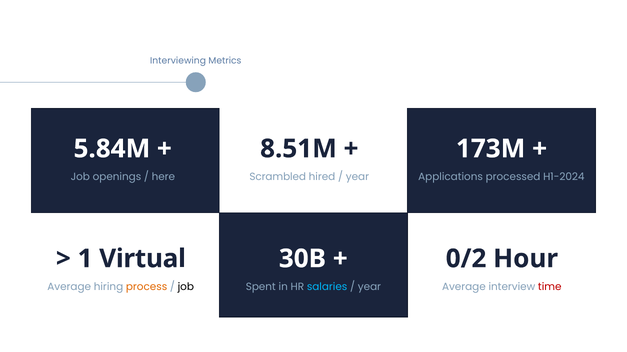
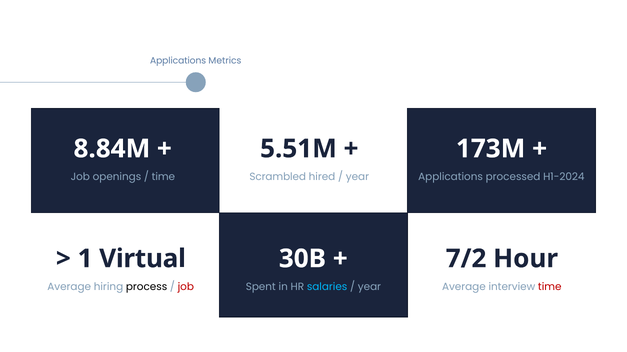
Interviewing at (178, 61): Interviewing -> Applications
5.84M: 5.84M -> 8.84M
8.51M: 8.51M -> 5.51M
here at (163, 177): here -> time
0/2: 0/2 -> 7/2
process colour: orange -> black
job at (186, 287) colour: black -> red
